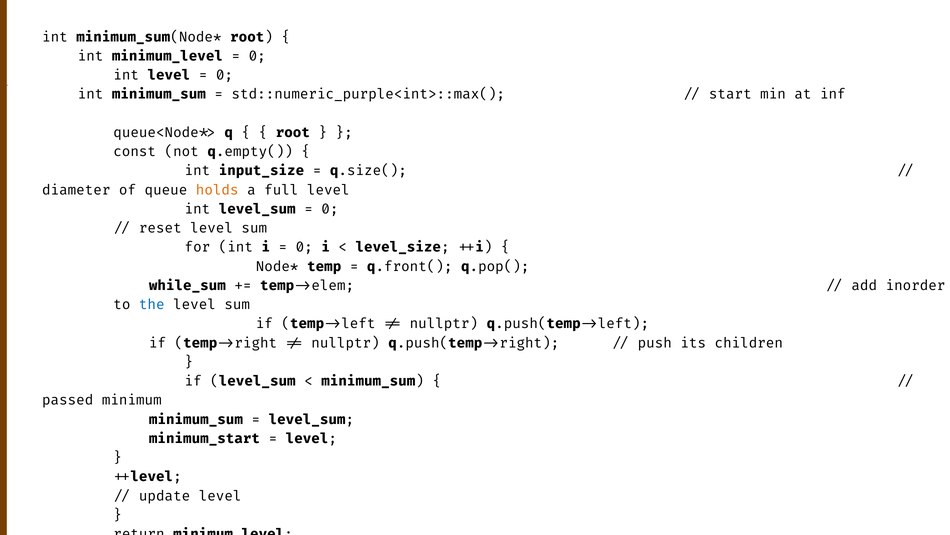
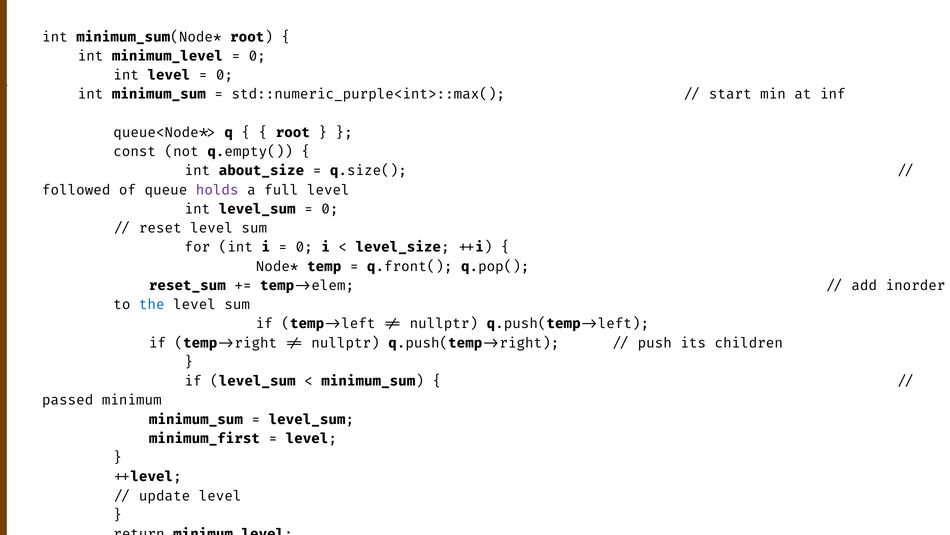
input_size: input_size -> about_size
diameter: diameter -> followed
holds colour: orange -> purple
while_sum: while_sum -> reset_sum
minimum_start: minimum_start -> minimum_first
